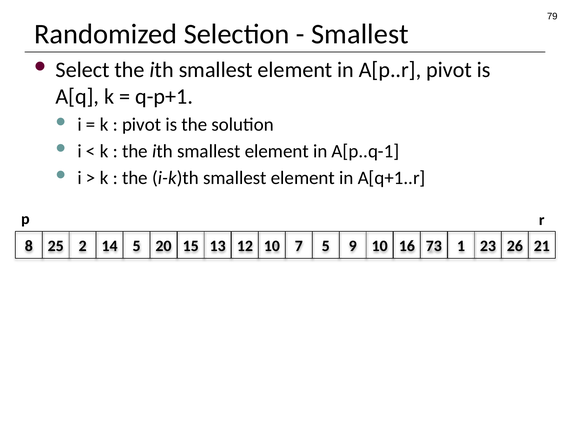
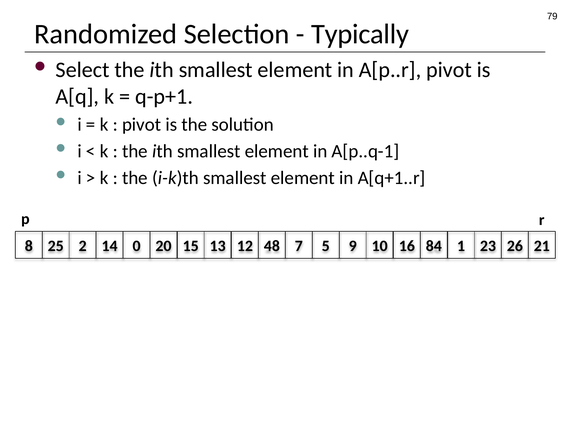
Smallest at (360, 34): Smallest -> Typically
14 5: 5 -> 0
12 10: 10 -> 48
73: 73 -> 84
